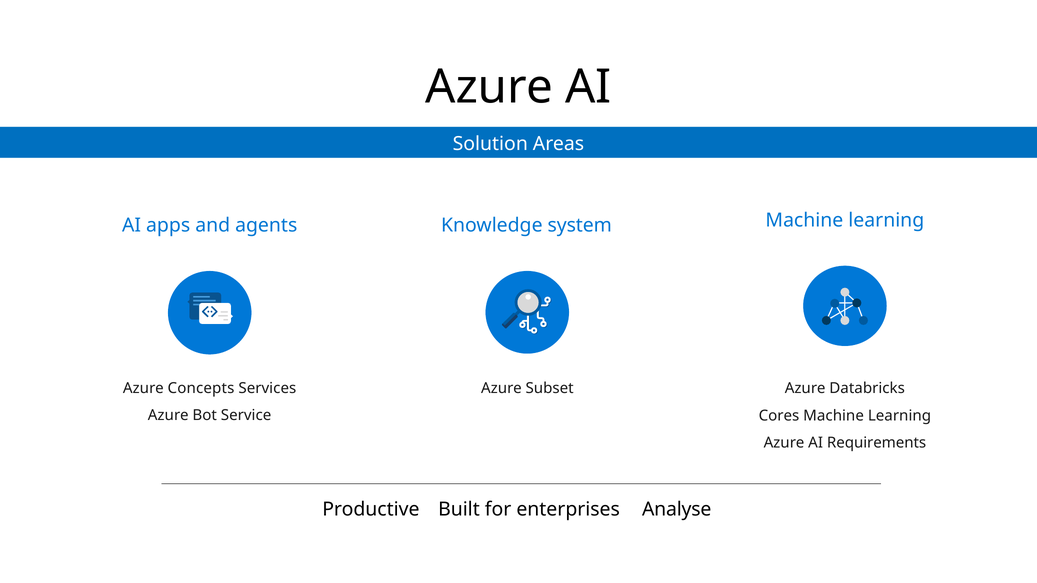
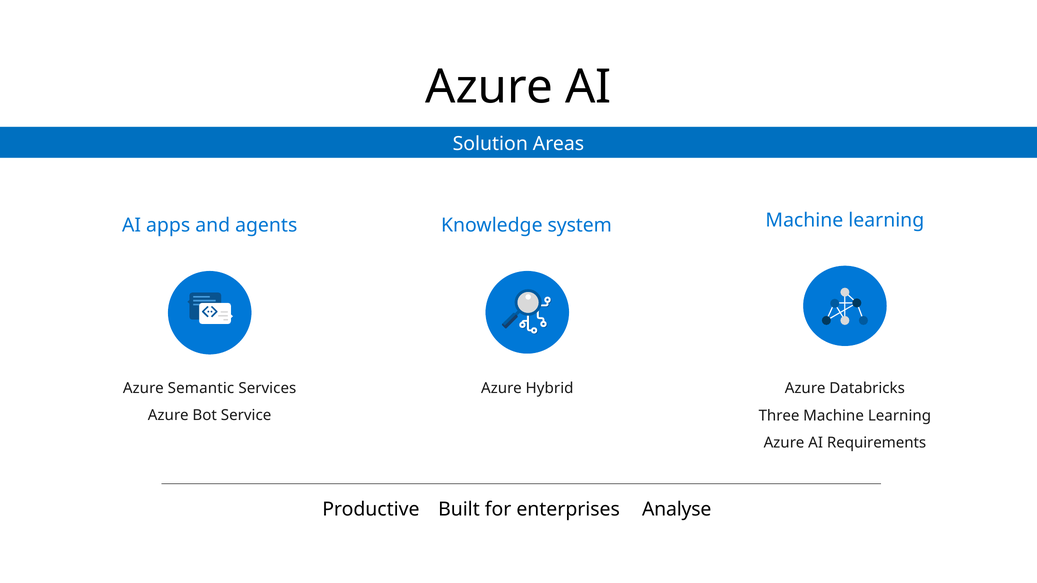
Concepts: Concepts -> Semantic
Subset: Subset -> Hybrid
Cores: Cores -> Three
